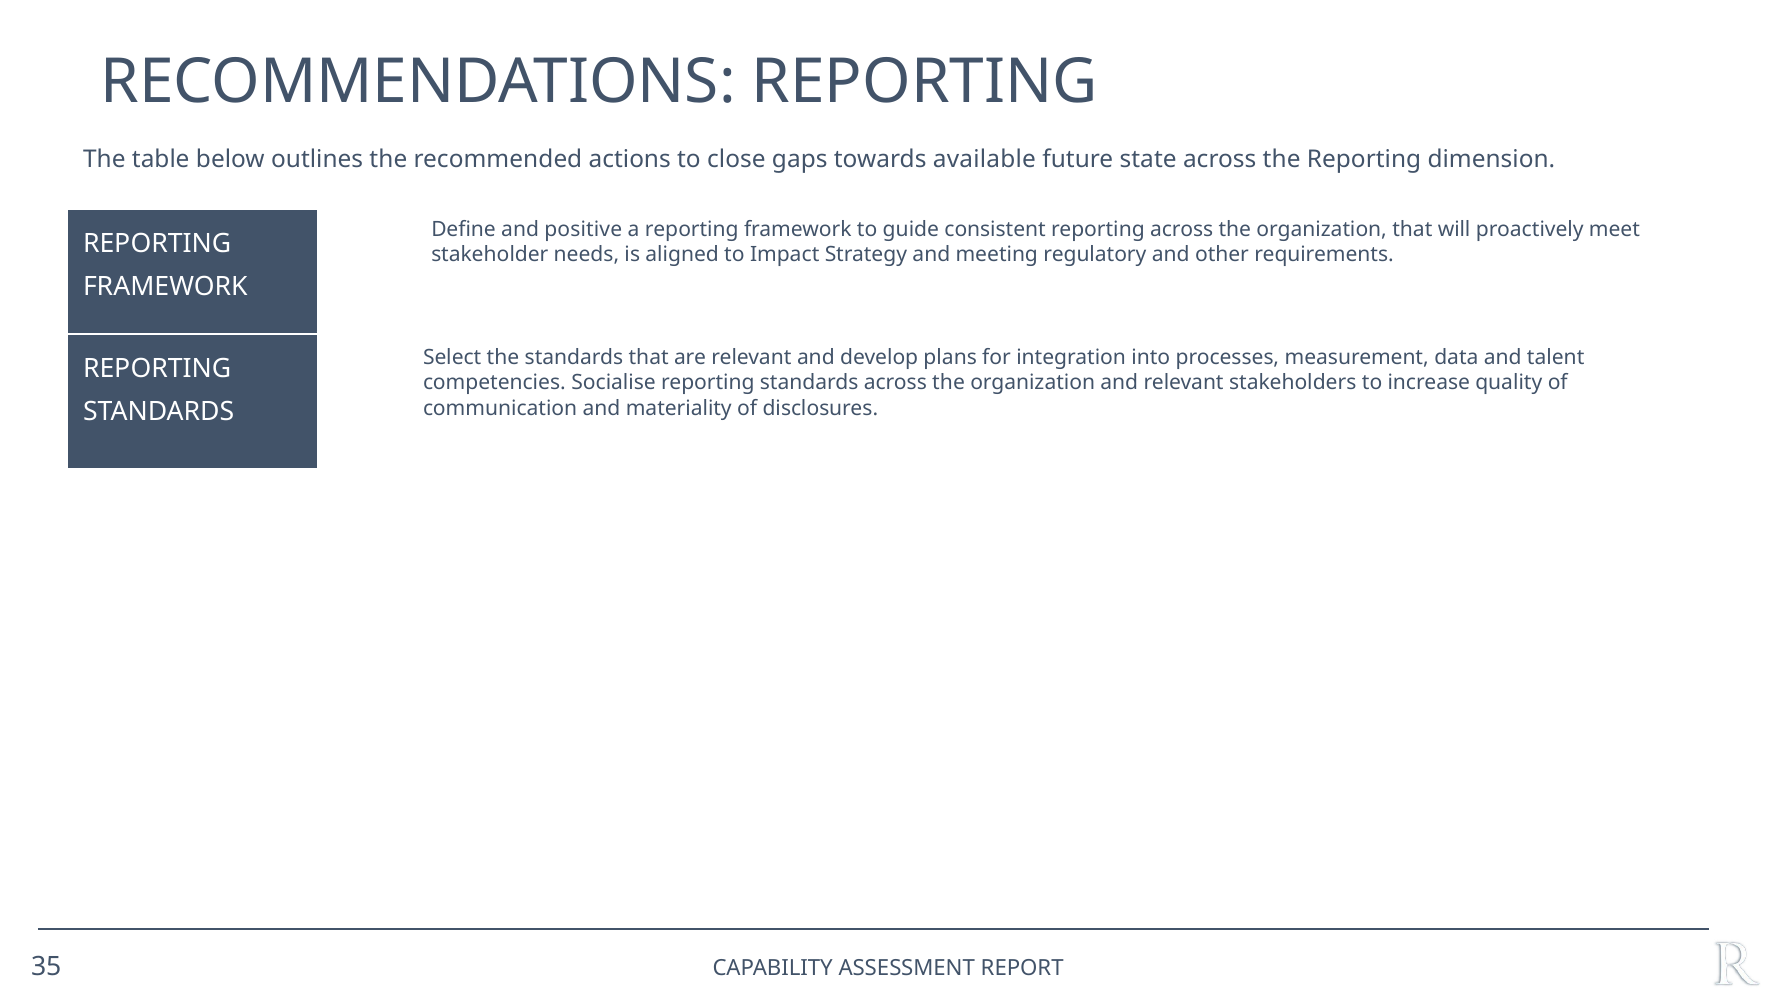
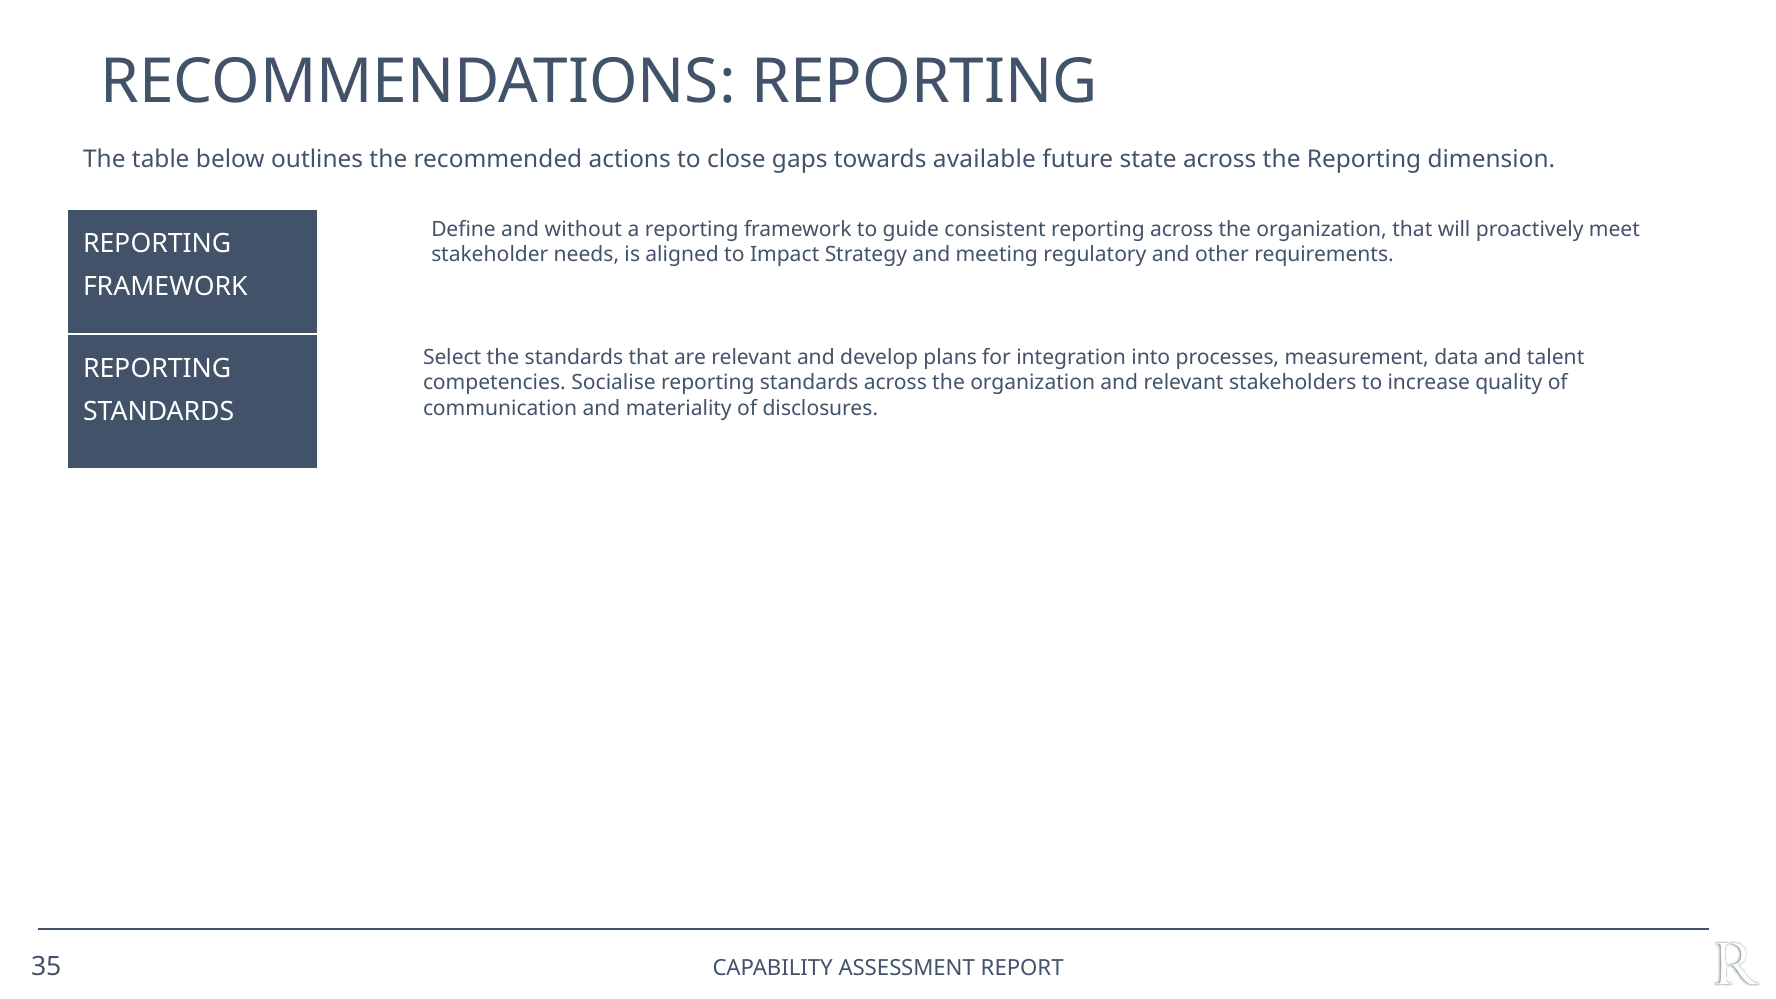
positive: positive -> without
